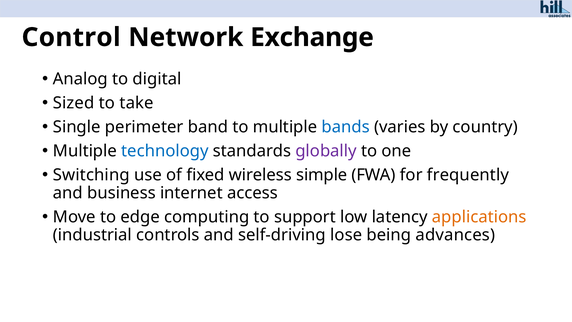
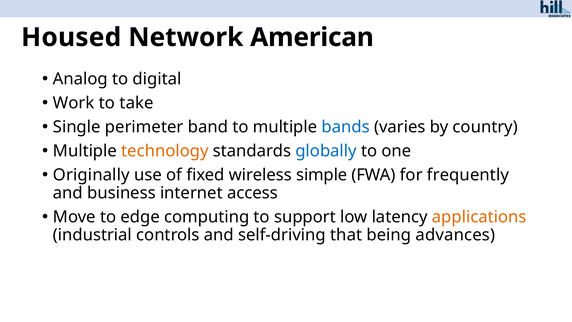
Control: Control -> Housed
Exchange: Exchange -> American
Sized: Sized -> Work
technology colour: blue -> orange
globally colour: purple -> blue
Switching: Switching -> Originally
lose: lose -> that
